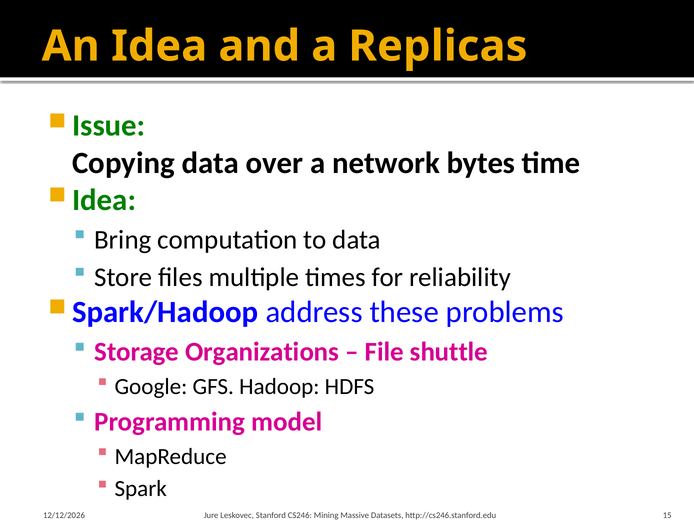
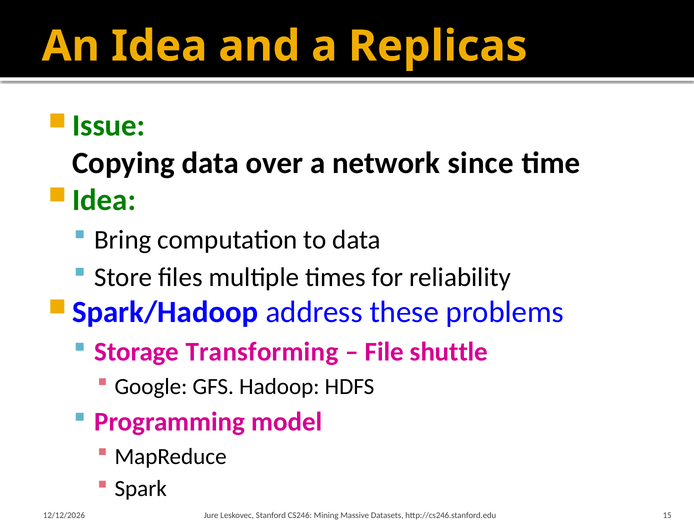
bytes: bytes -> since
Organizations: Organizations -> Transforming
